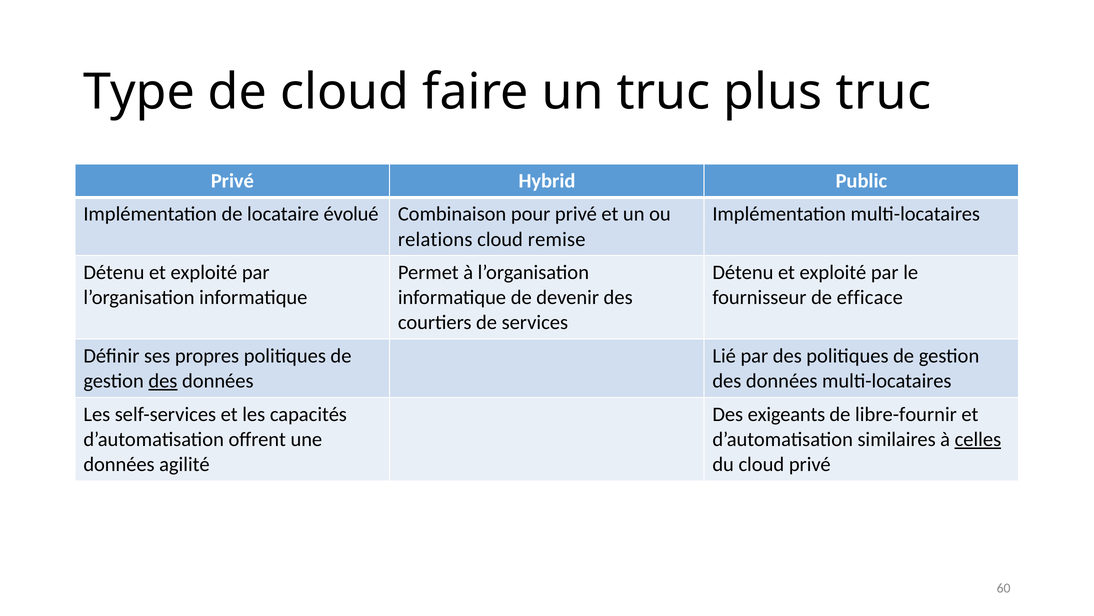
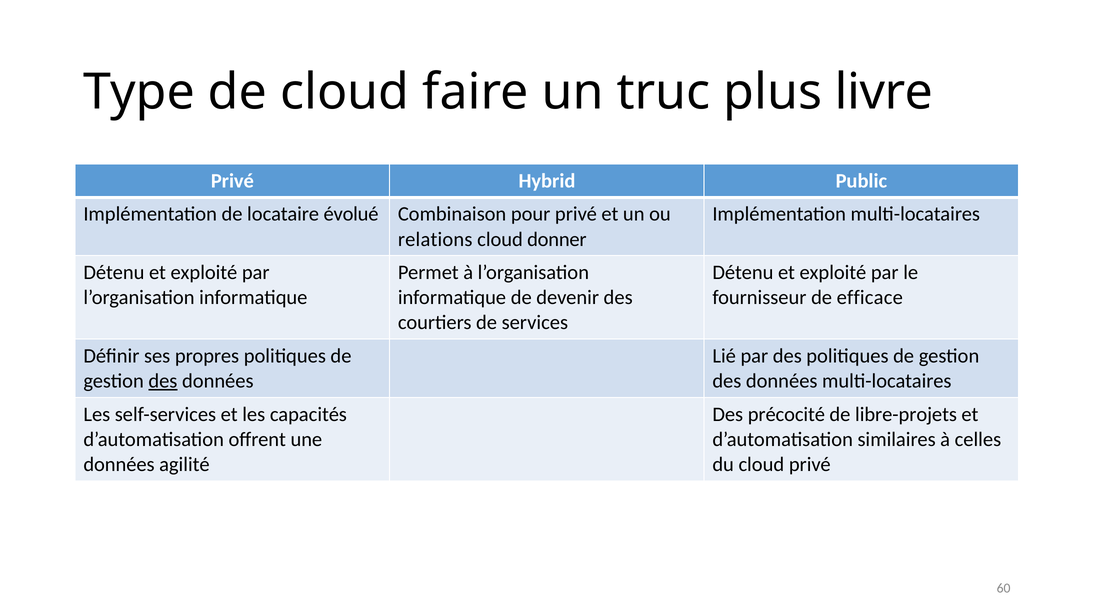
plus truc: truc -> livre
remise: remise -> donner
exigeants: exigeants -> précocité
libre-fournir: libre-fournir -> libre-projets
celles underline: present -> none
